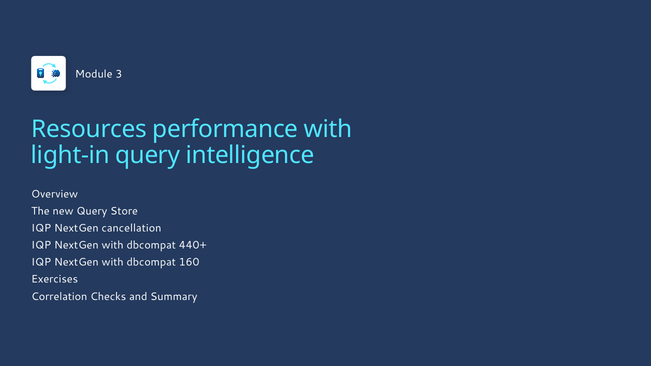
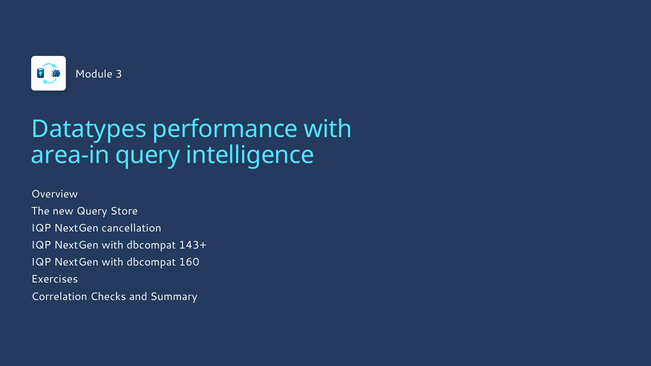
Resources: Resources -> Datatypes
light-in: light-in -> area-in
440+: 440+ -> 143+
